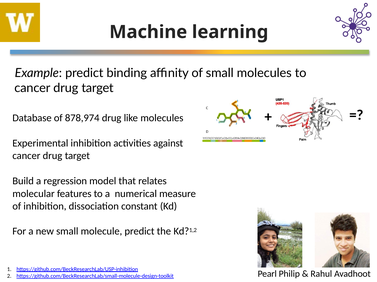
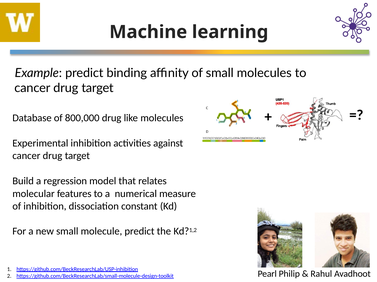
878,974: 878,974 -> 800,000
